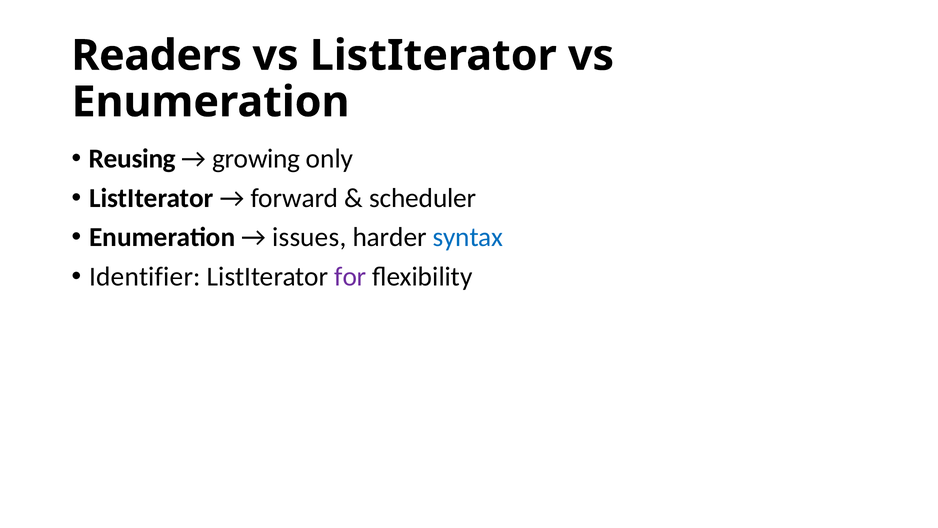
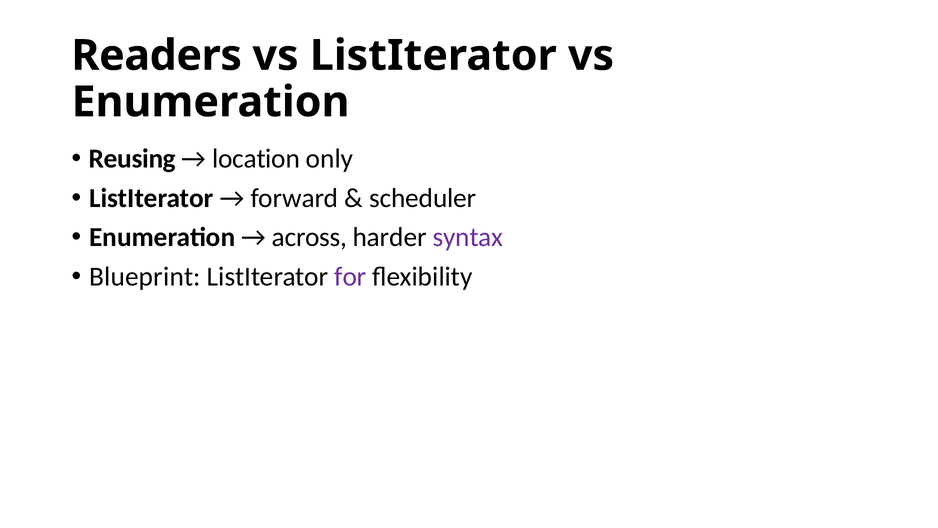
growing: growing -> location
issues: issues -> across
syntax colour: blue -> purple
Identifier: Identifier -> Blueprint
